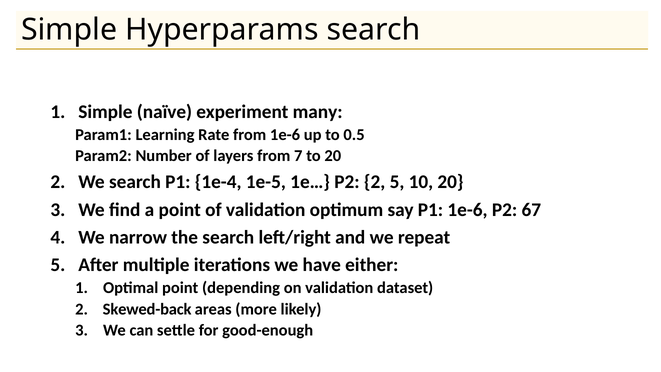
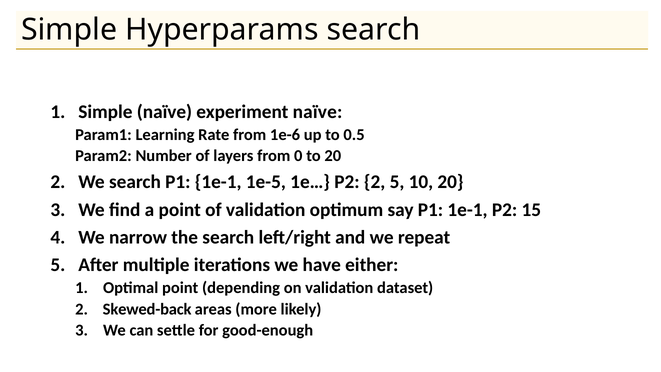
experiment many: many -> naïve
7: 7 -> 0
search P1 1e-4: 1e-4 -> 1e-1
say P1 1e-6: 1e-6 -> 1e-1
67: 67 -> 15
